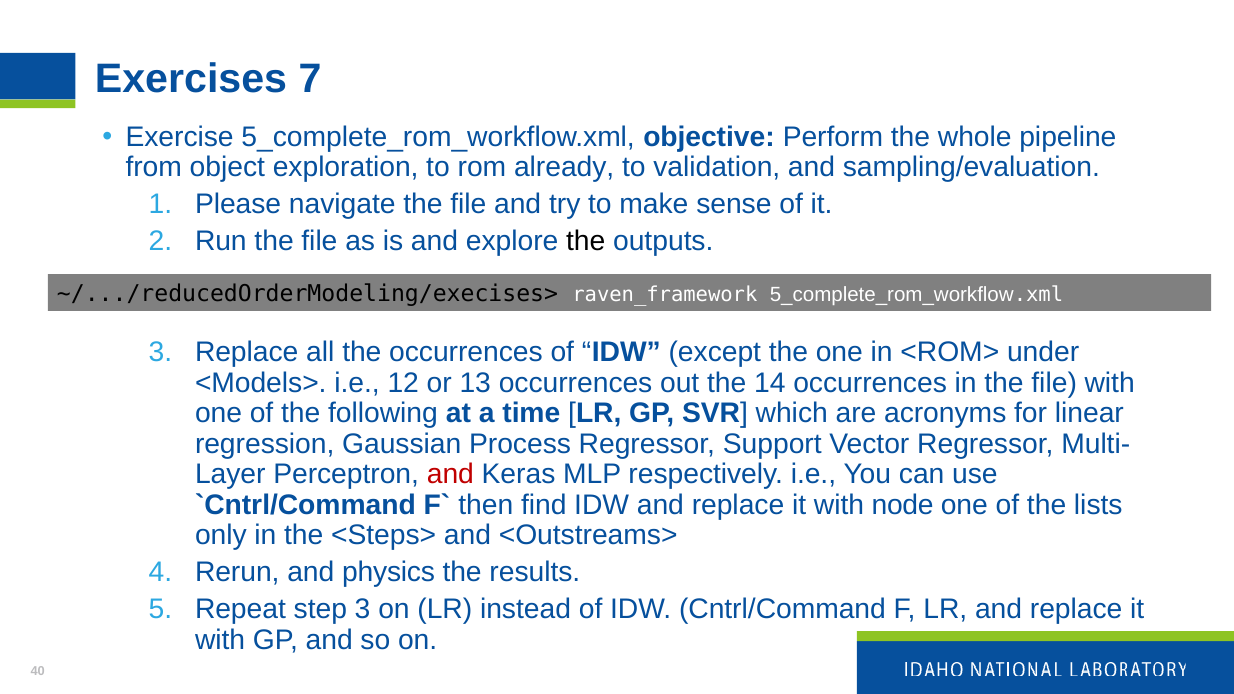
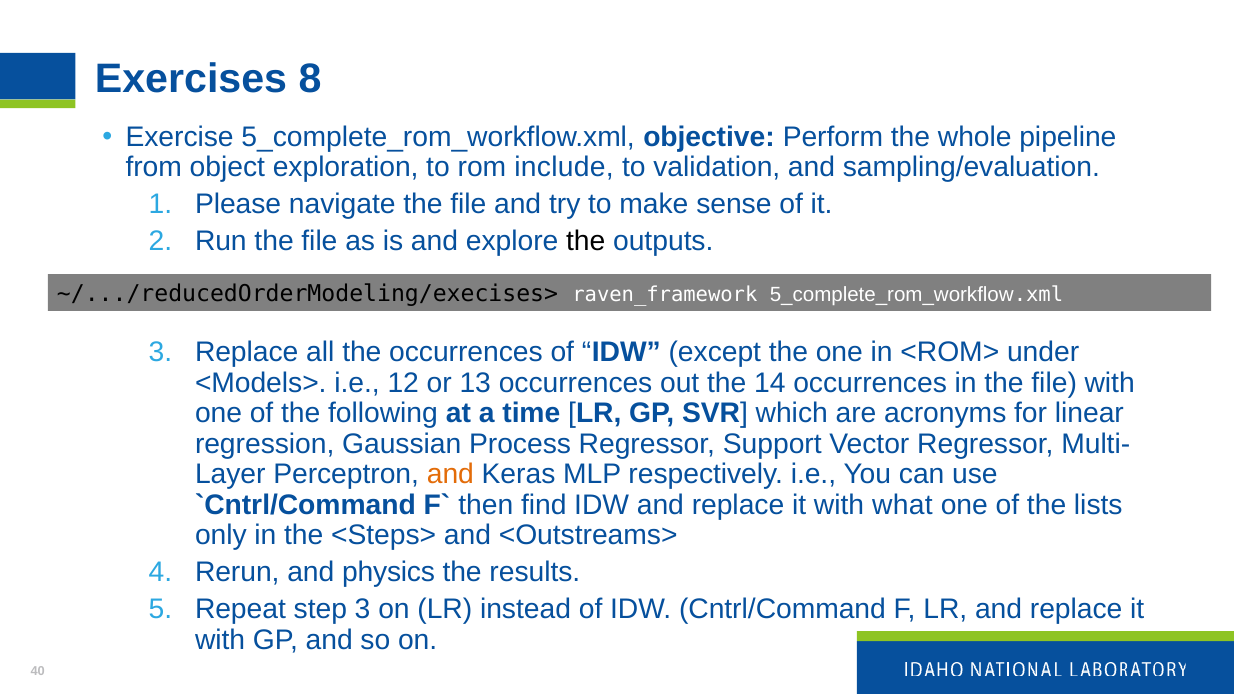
7: 7 -> 8
already: already -> include
and at (450, 474) colour: red -> orange
node: node -> what
